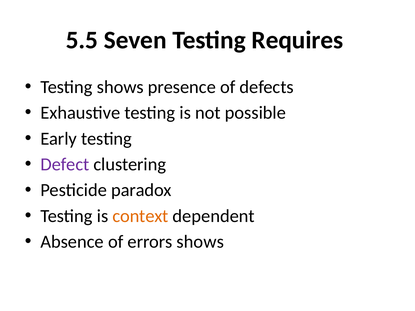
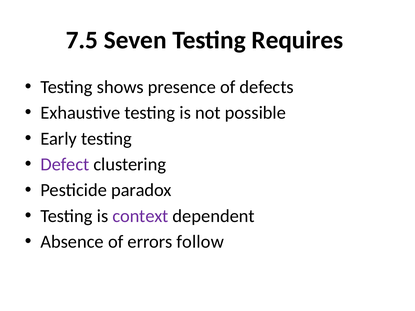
5.5: 5.5 -> 7.5
context colour: orange -> purple
errors shows: shows -> follow
